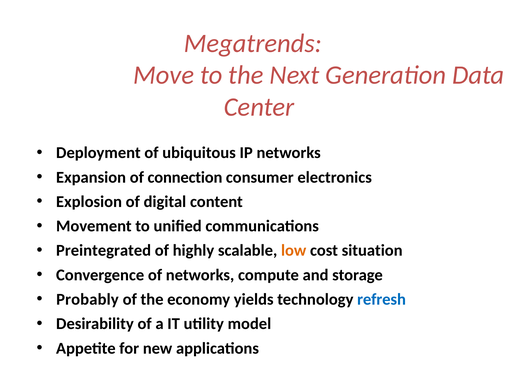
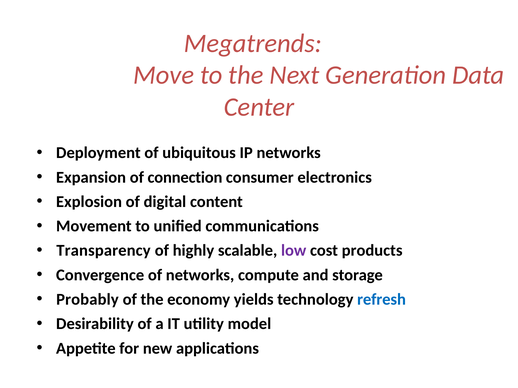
Preintegrated: Preintegrated -> Transparency
low colour: orange -> purple
situation: situation -> products
